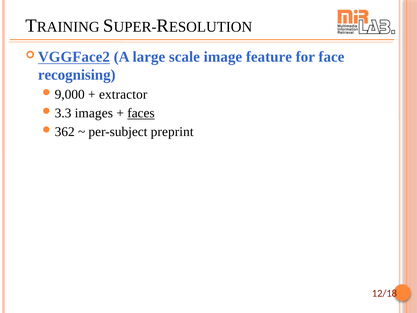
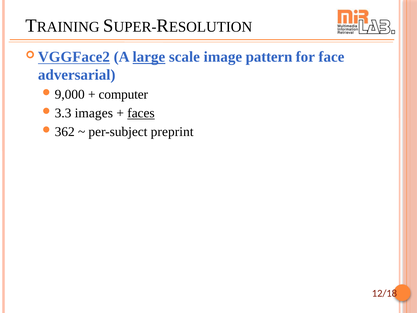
large underline: none -> present
feature: feature -> pattern
recognising: recognising -> adversarial
extractor: extractor -> computer
